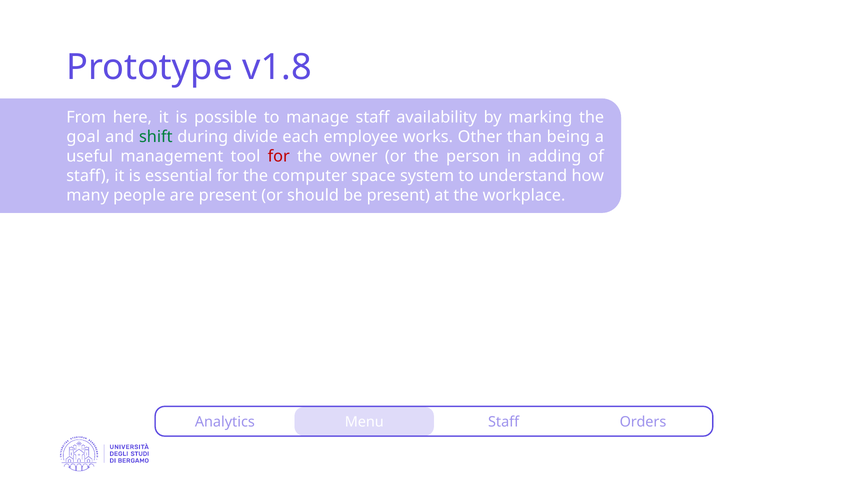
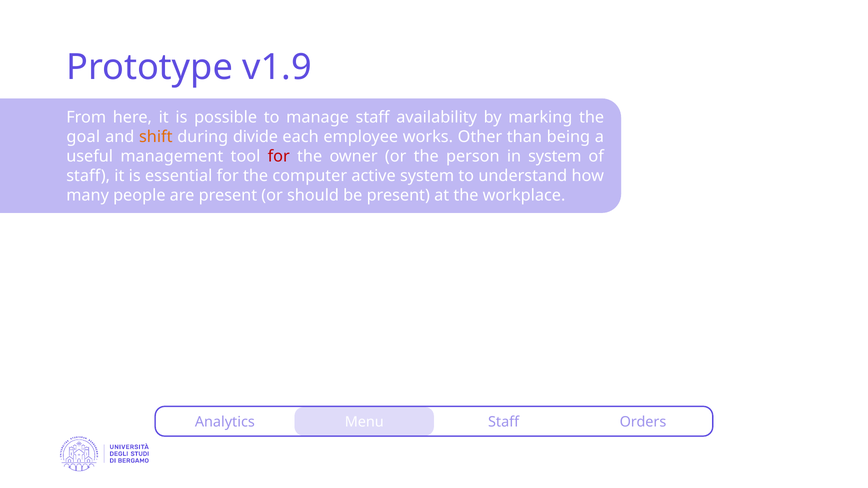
v1.8: v1.8 -> v1.9
shift colour: green -> orange
in adding: adding -> system
space: space -> active
